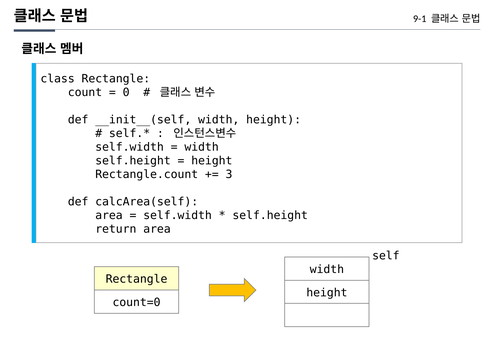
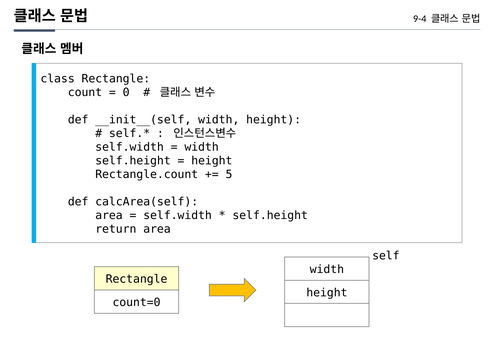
9-1: 9-1 -> 9-4
3: 3 -> 5
